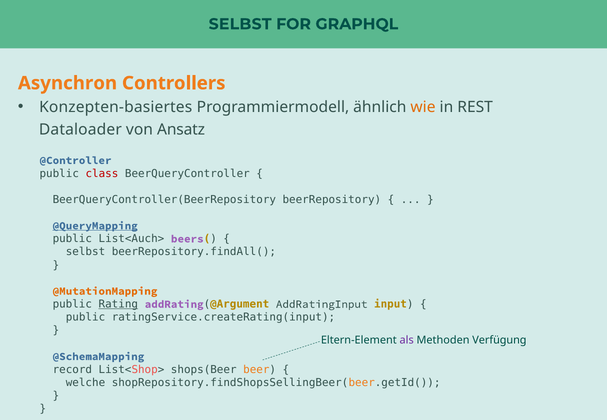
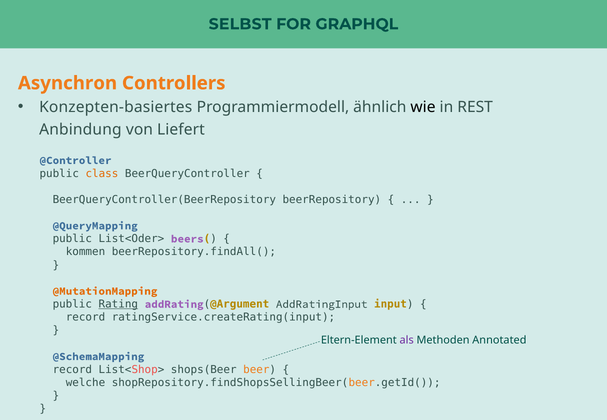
wie colour: orange -> black
Dataloader: Dataloader -> Anbindung
Ansatz: Ansatz -> Liefert
class colour: red -> orange
@QueryMapping underline: present -> none
List<Auch>: List<Auch> -> List<Oder>
selbst at (85, 252): selbst -> kommen
public at (85, 317): public -> record
Verfügung: Verfügung -> Annotated
